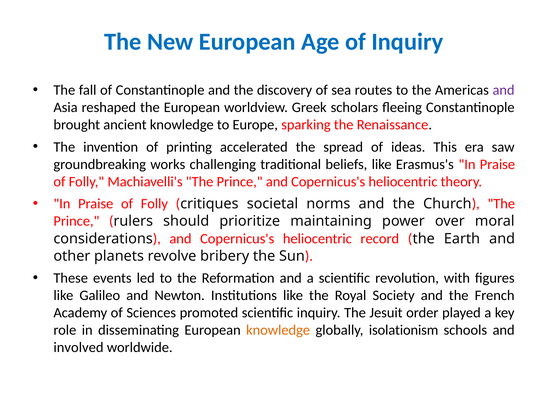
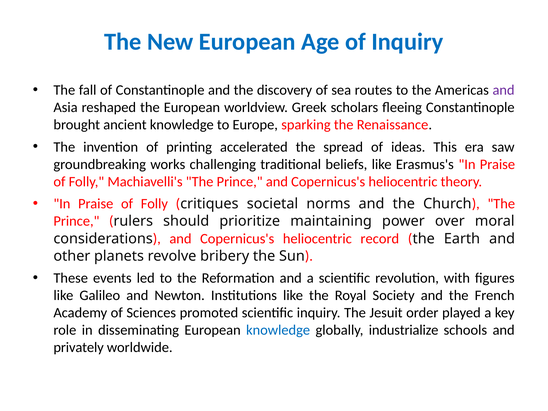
knowledge at (278, 330) colour: orange -> blue
isolationism: isolationism -> industrialize
involved: involved -> privately
